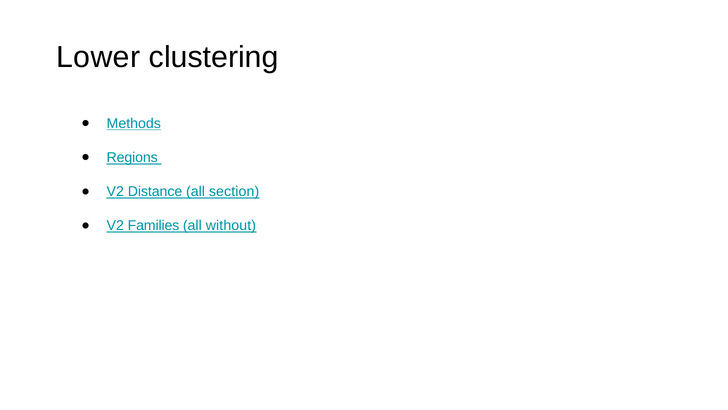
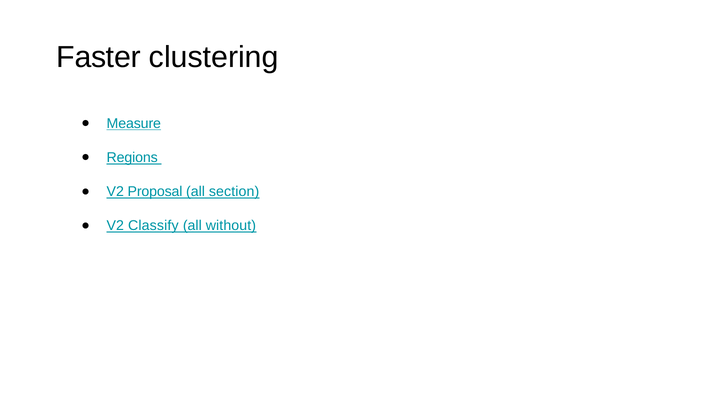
Lower: Lower -> Faster
Methods: Methods -> Measure
Distance: Distance -> Proposal
Families: Families -> Classify
